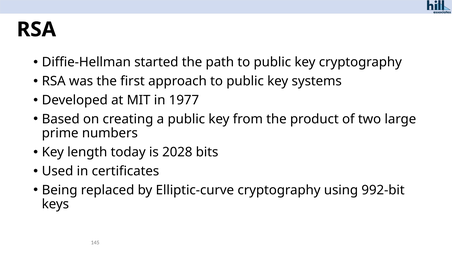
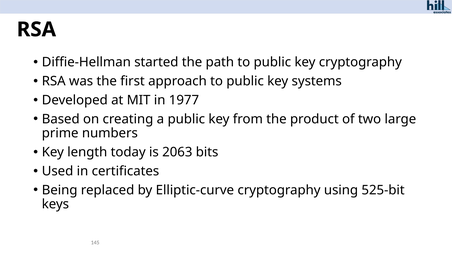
2028: 2028 -> 2063
992-bit: 992-bit -> 525-bit
